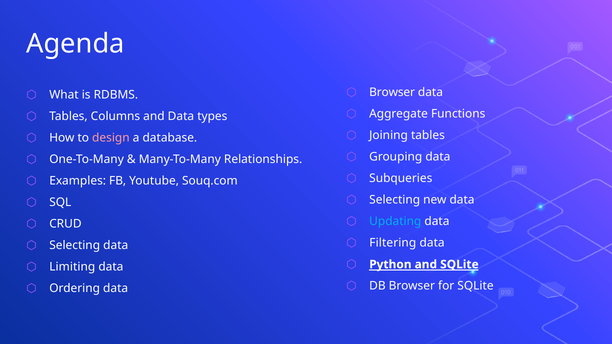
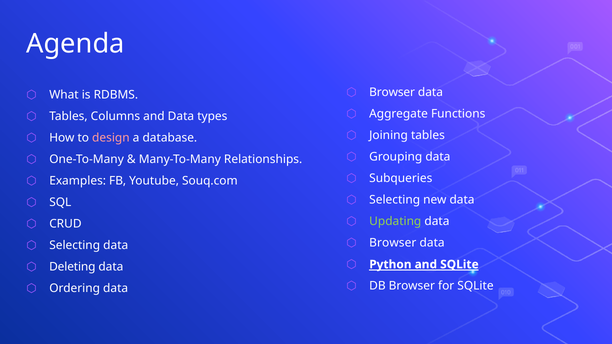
Updating colour: light blue -> light green
Filtering at (393, 243): Filtering -> Browser
Limiting: Limiting -> Deleting
